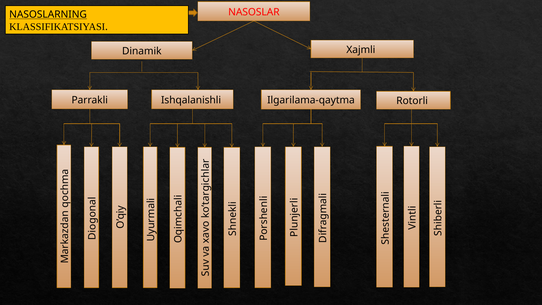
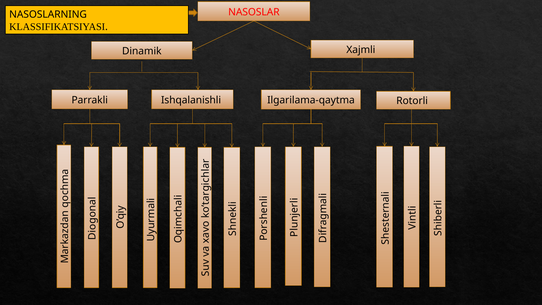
NASOSLARNING underline: present -> none
